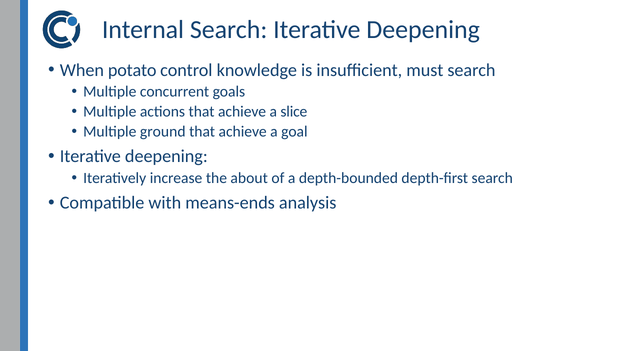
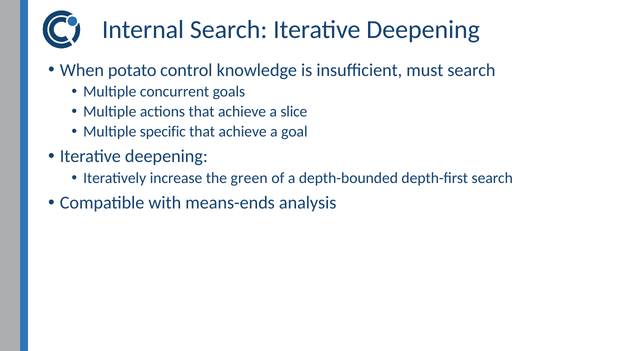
ground: ground -> specific
about: about -> green
